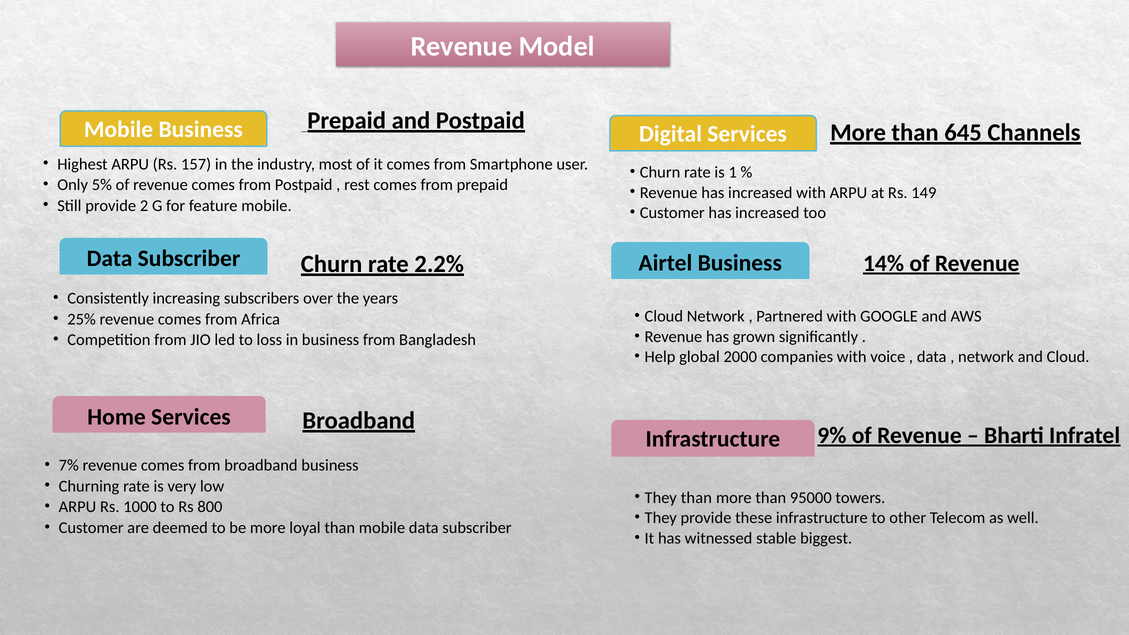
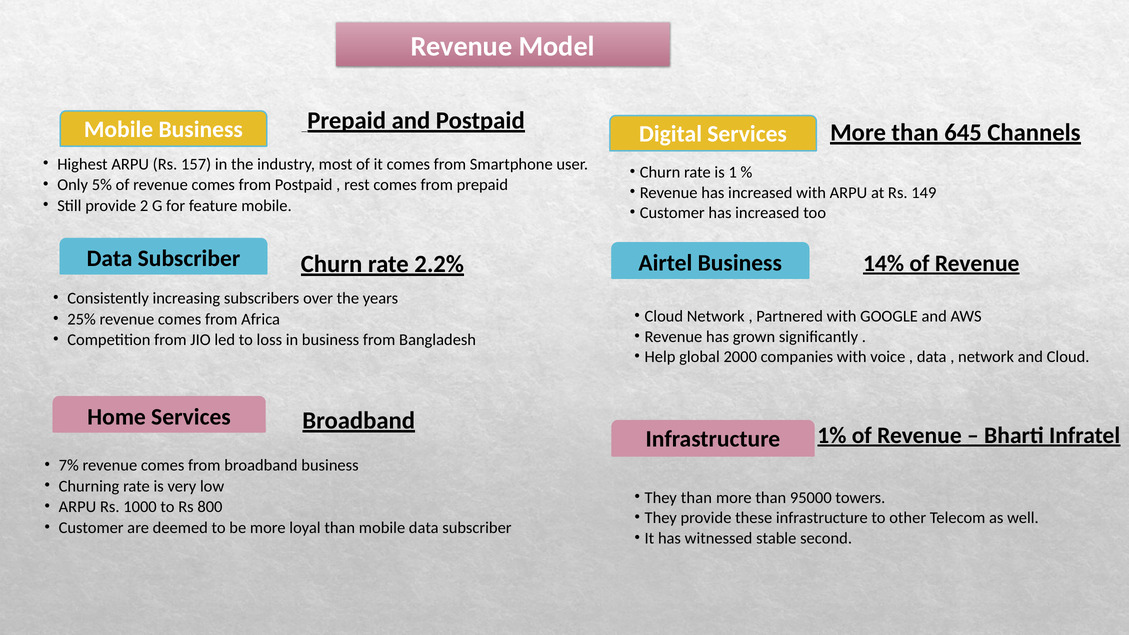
9%: 9% -> 1%
biggest: biggest -> second
